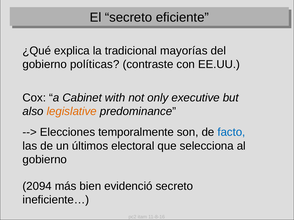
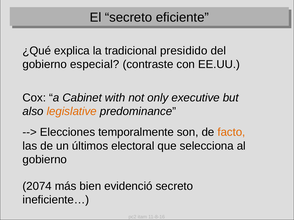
mayorías: mayorías -> presidido
políticas: políticas -> especial
facto colour: blue -> orange
2094: 2094 -> 2074
